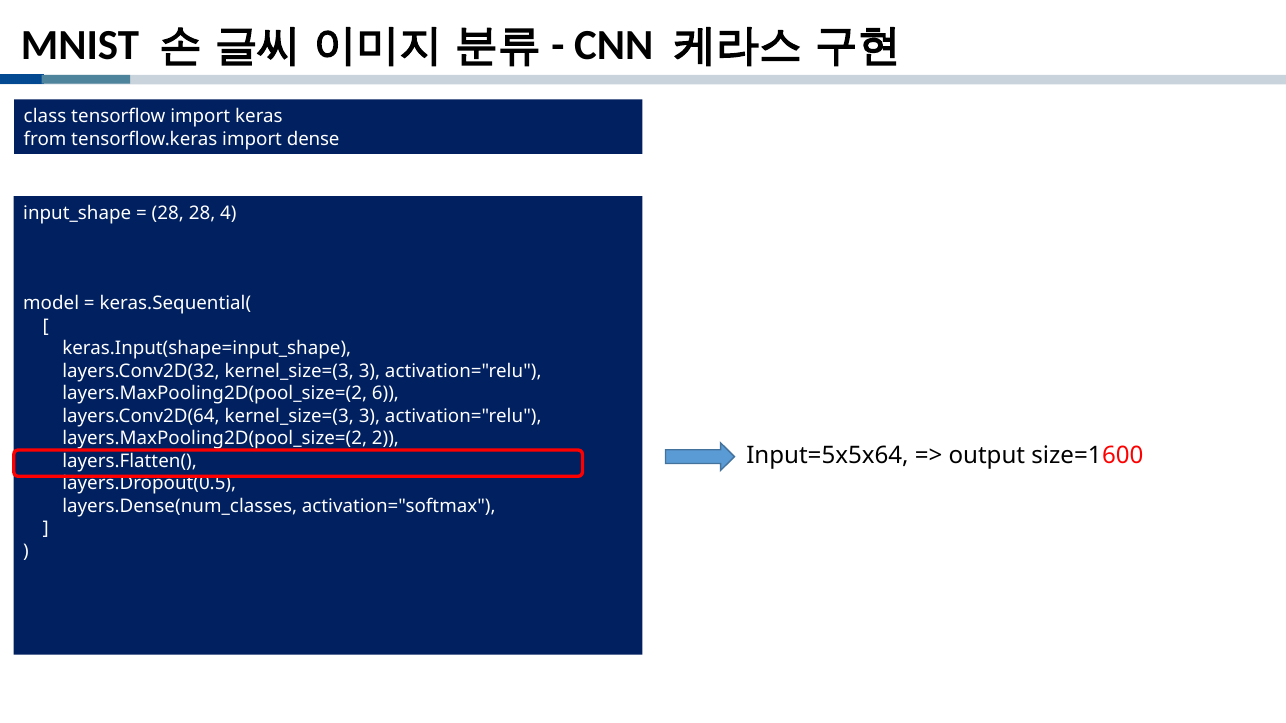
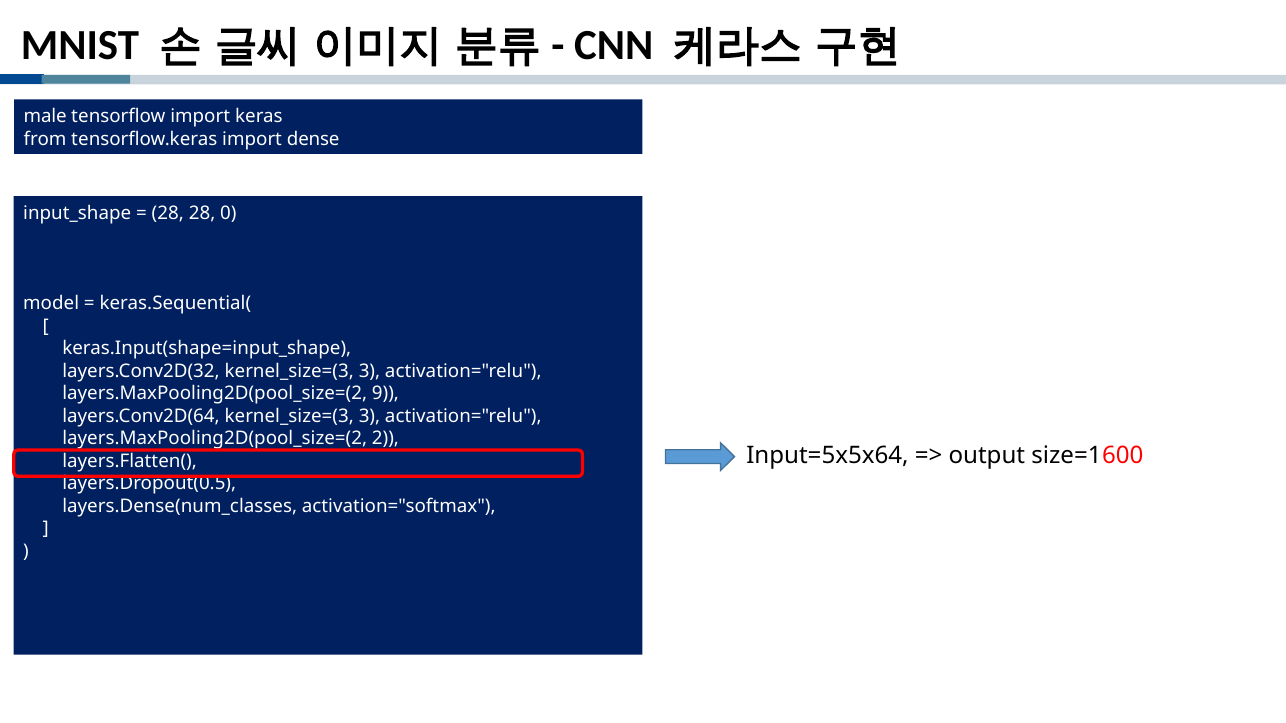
class: class -> male
4: 4 -> 0
6: 6 -> 9
